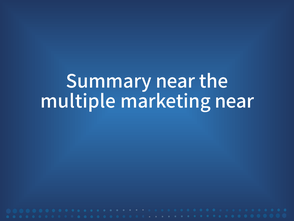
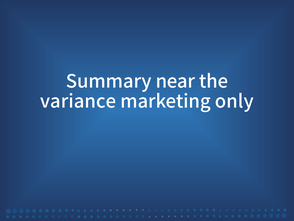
multiple: multiple -> variance
marketing near: near -> only
